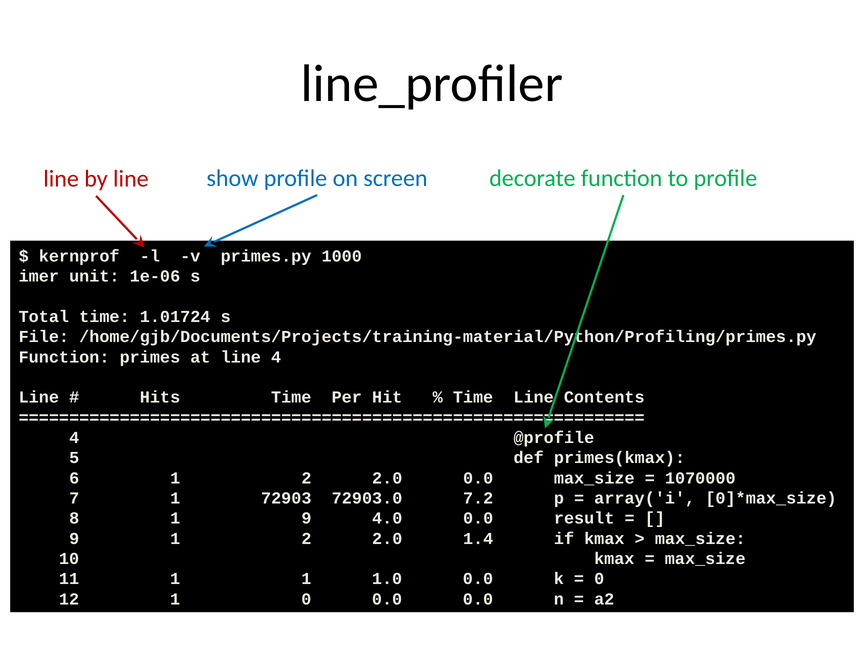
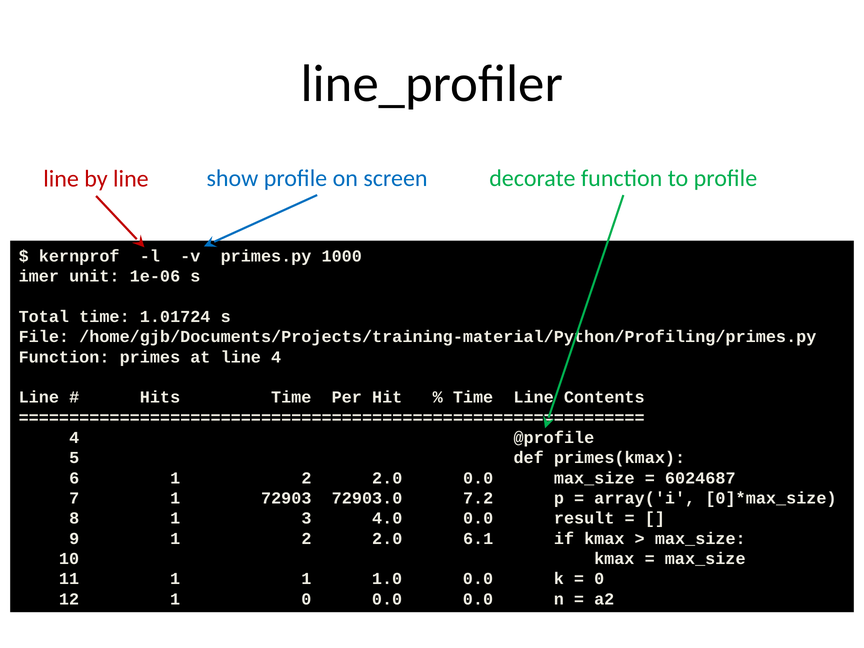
1070000: 1070000 -> 6024687
1 9: 9 -> 3
1.4: 1.4 -> 6.1
